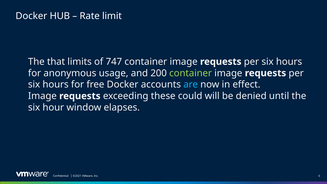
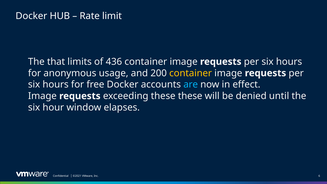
747: 747 -> 436
container at (191, 73) colour: light green -> yellow
these could: could -> these
